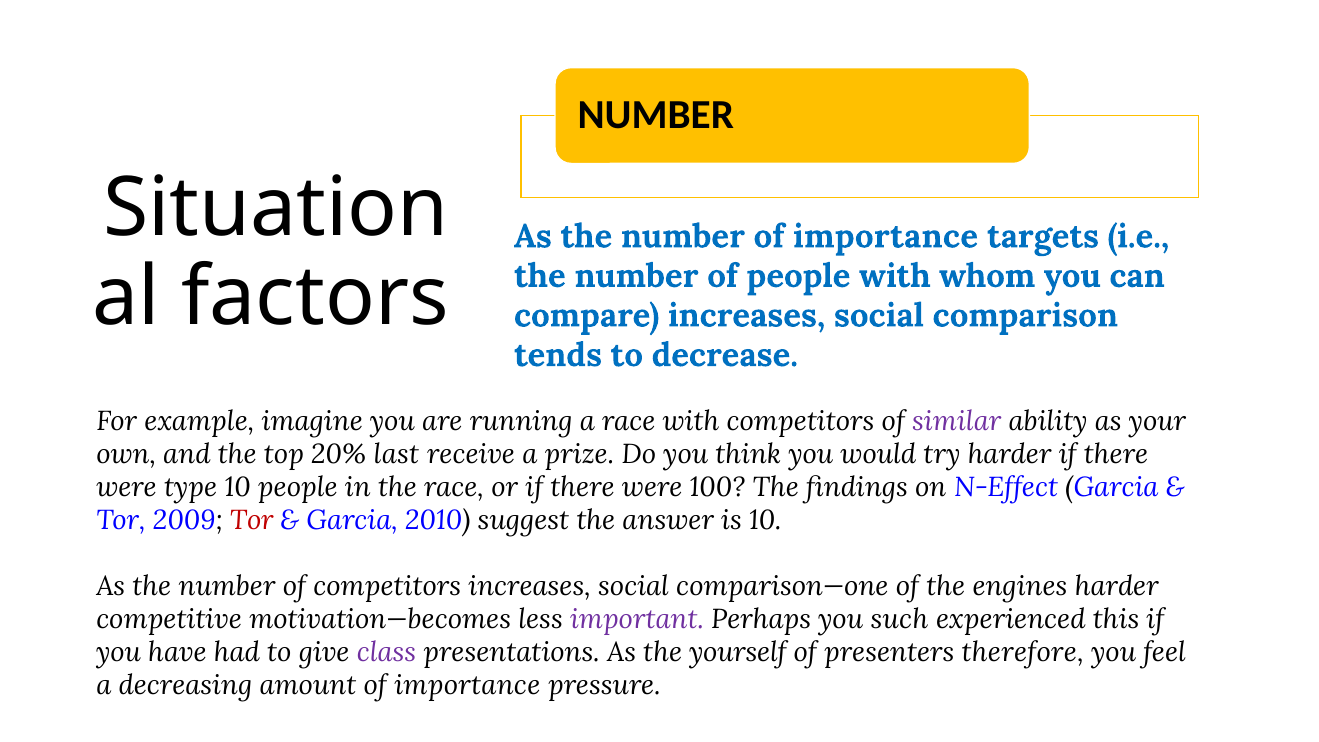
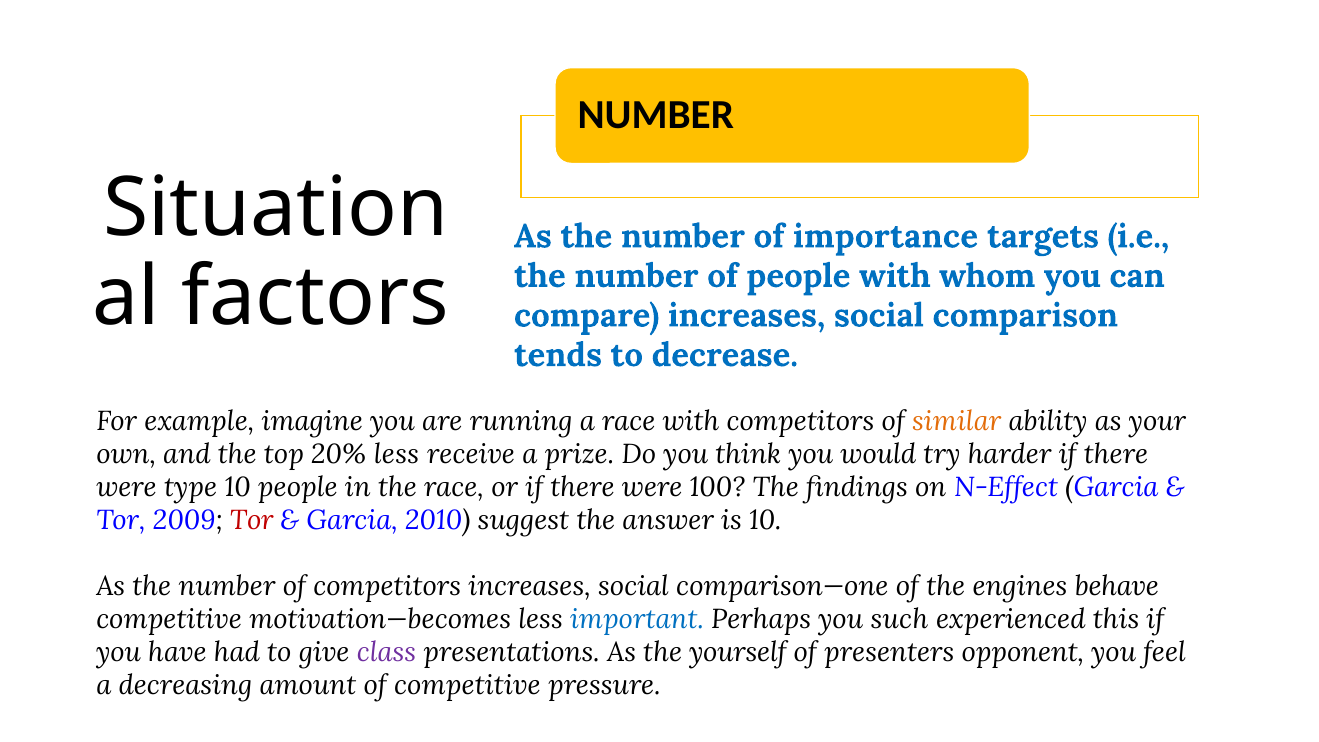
similar colour: purple -> orange
20% last: last -> less
engines harder: harder -> behave
important colour: purple -> blue
therefore: therefore -> opponent
amount of importance: importance -> competitive
